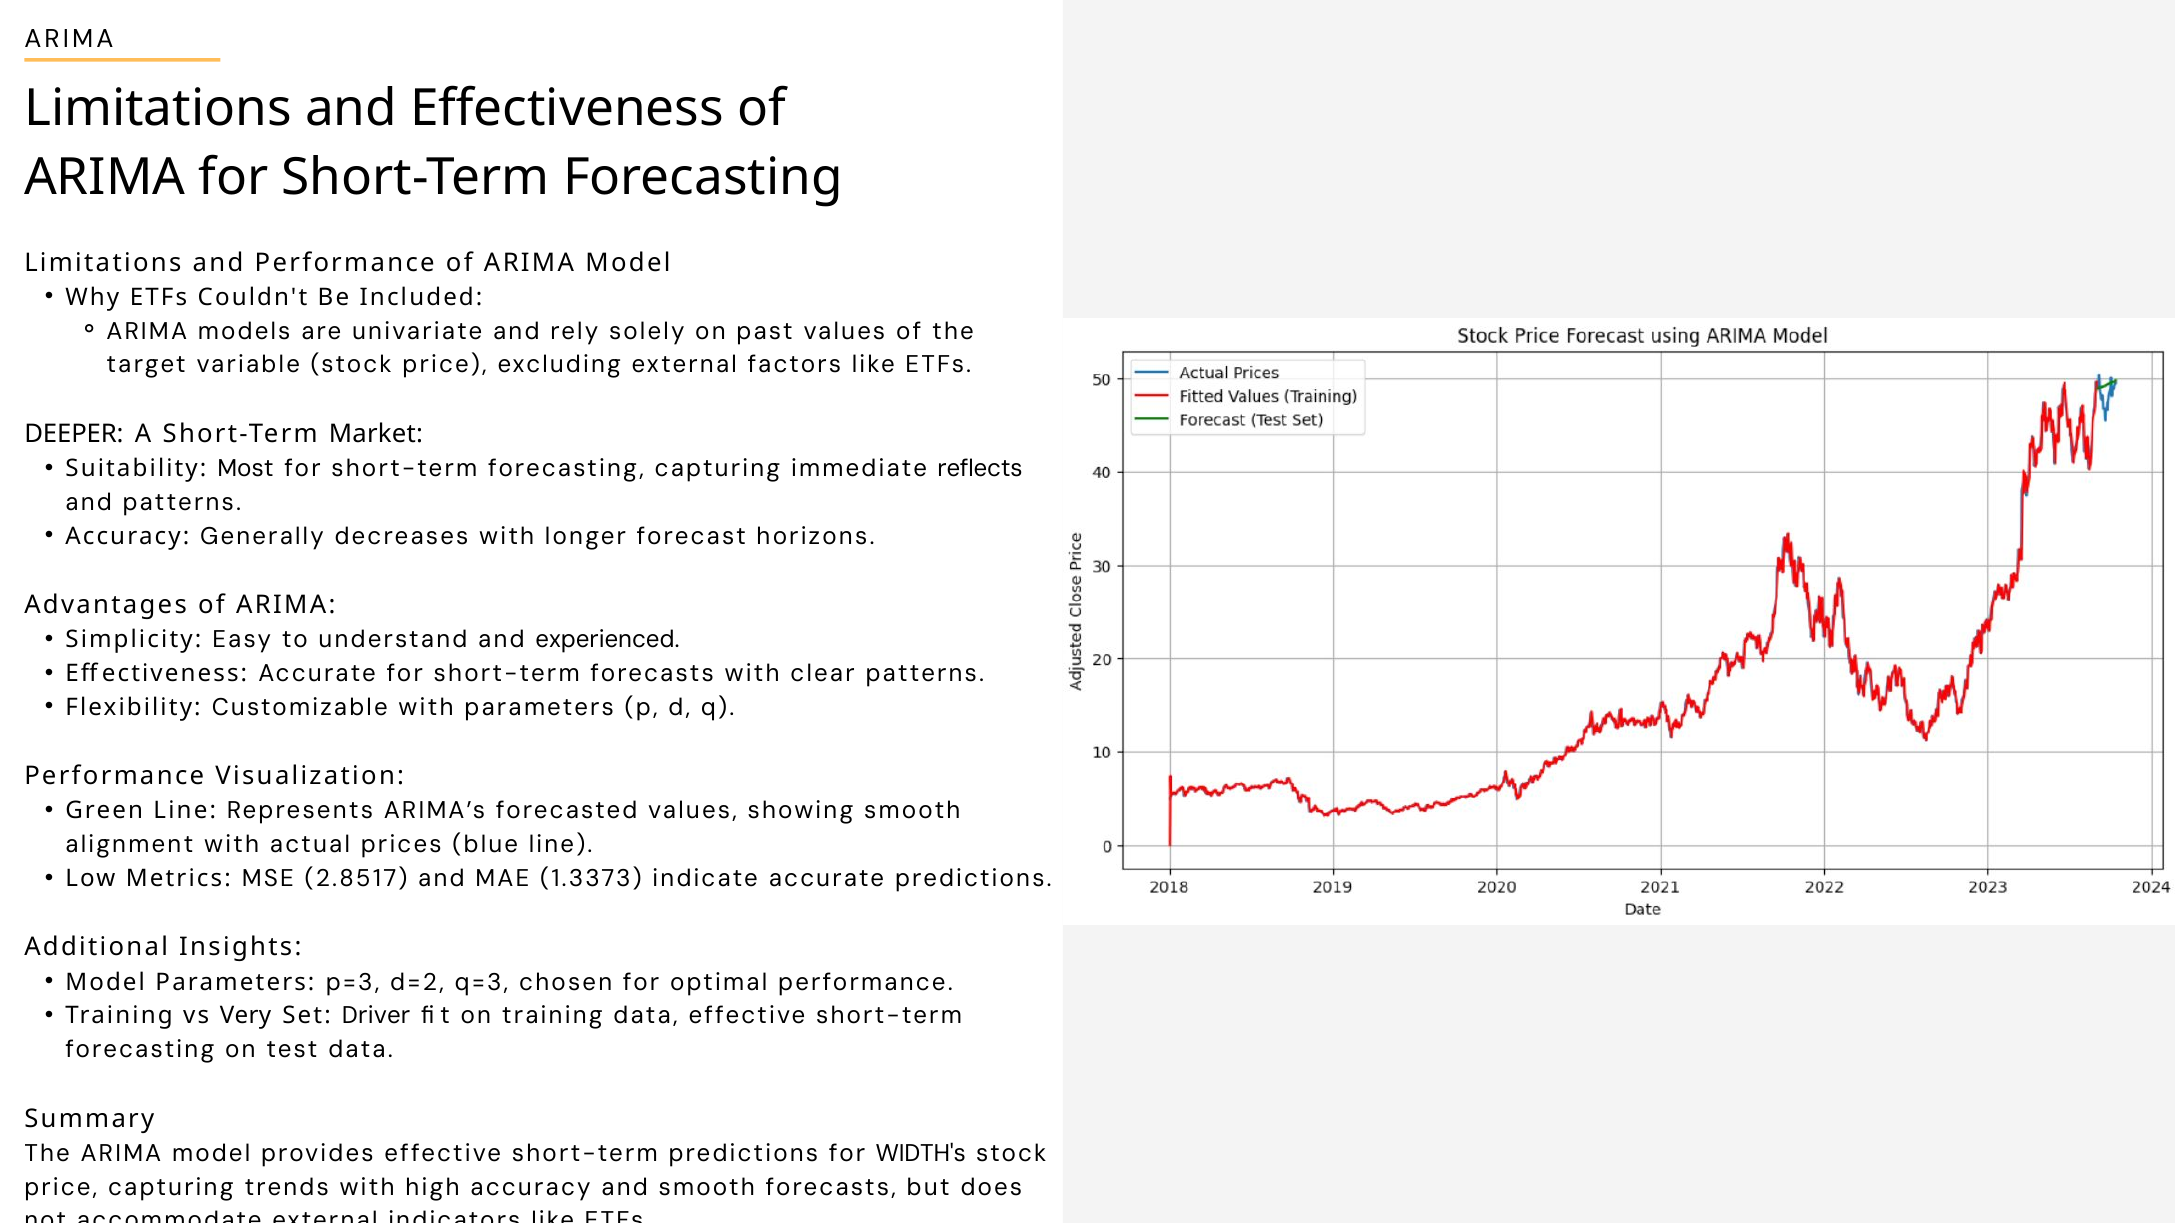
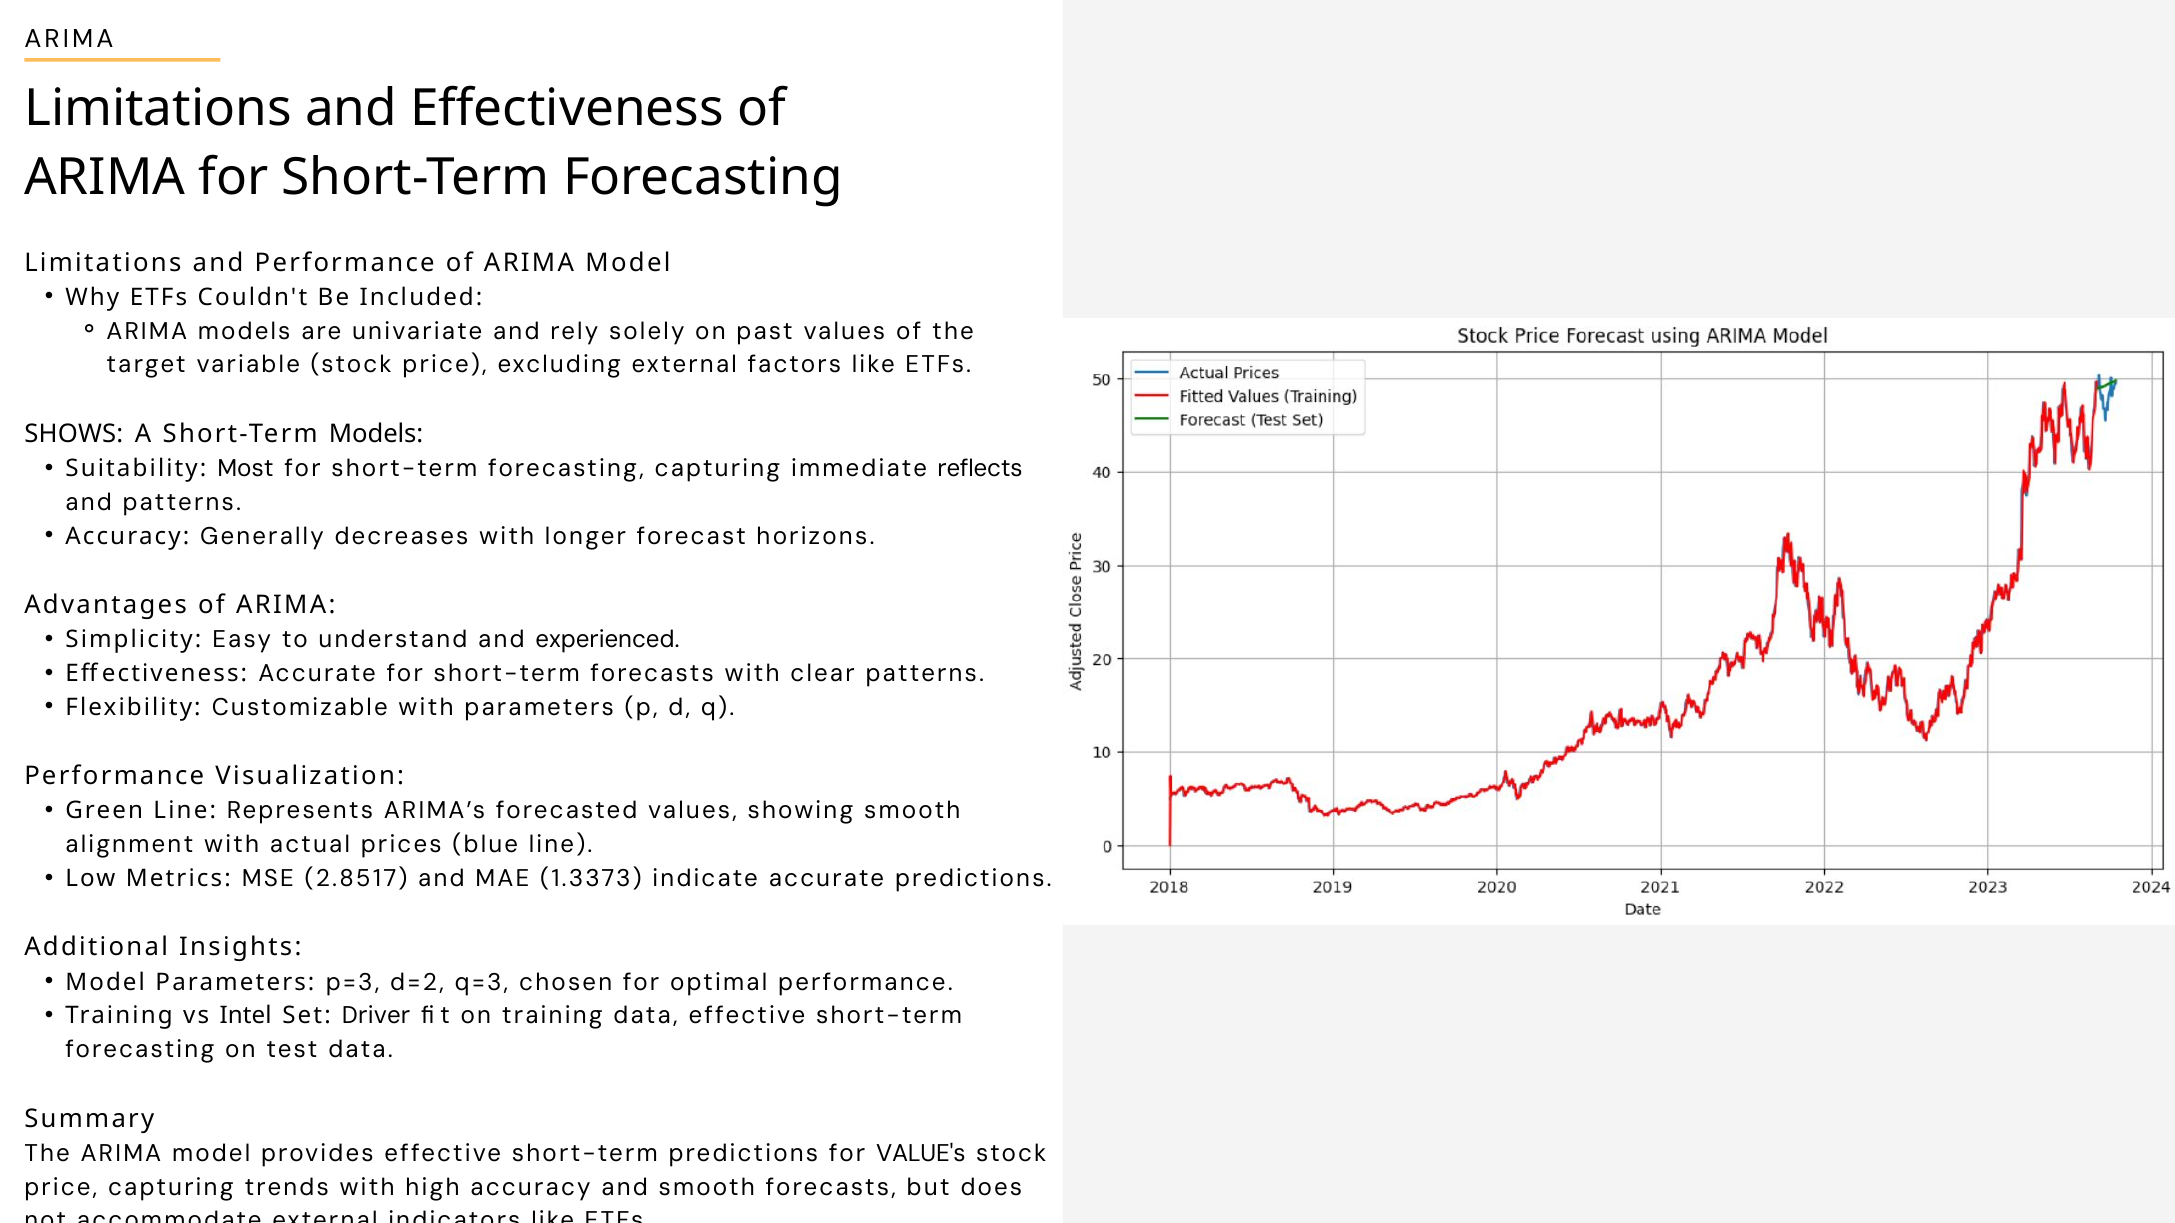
DEEPER: DEEPER -> SHOWS
Short-Term Market: Market -> Models
Very: Very -> Intel
WIDTH's: WIDTH's -> VALUE's
